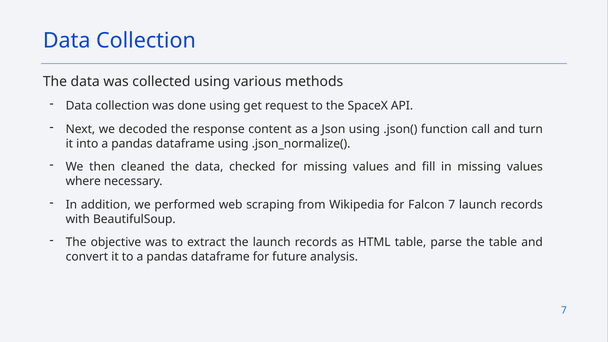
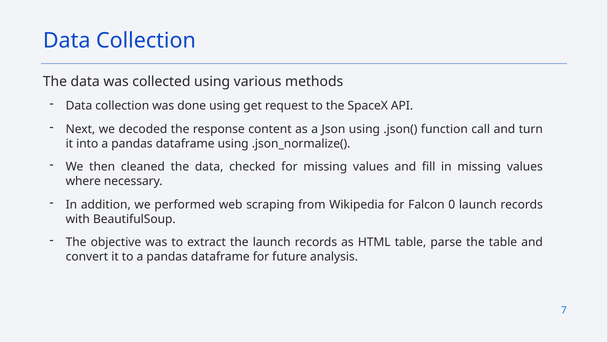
Falcon 7: 7 -> 0
